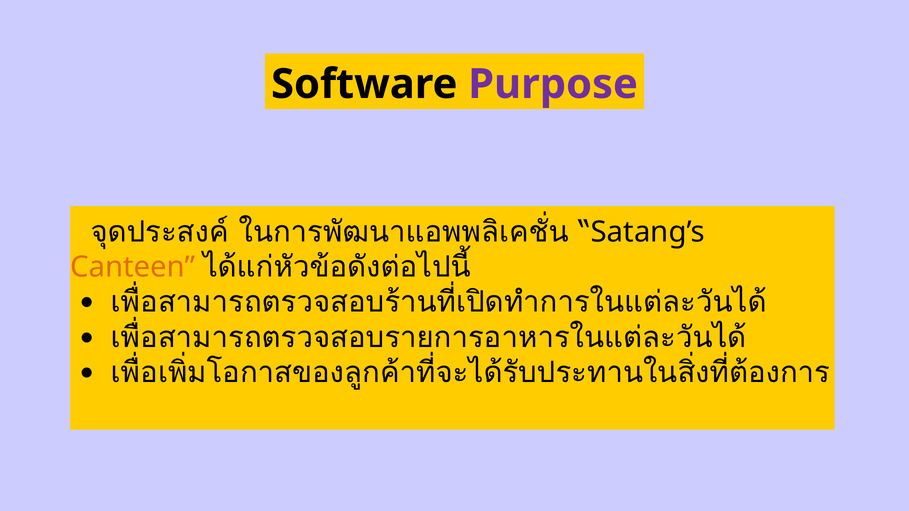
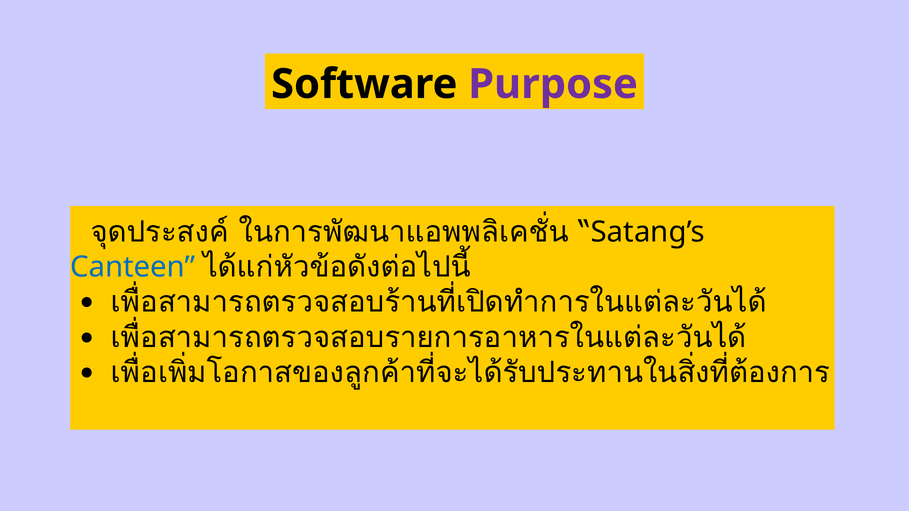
Canteen colour: orange -> blue
